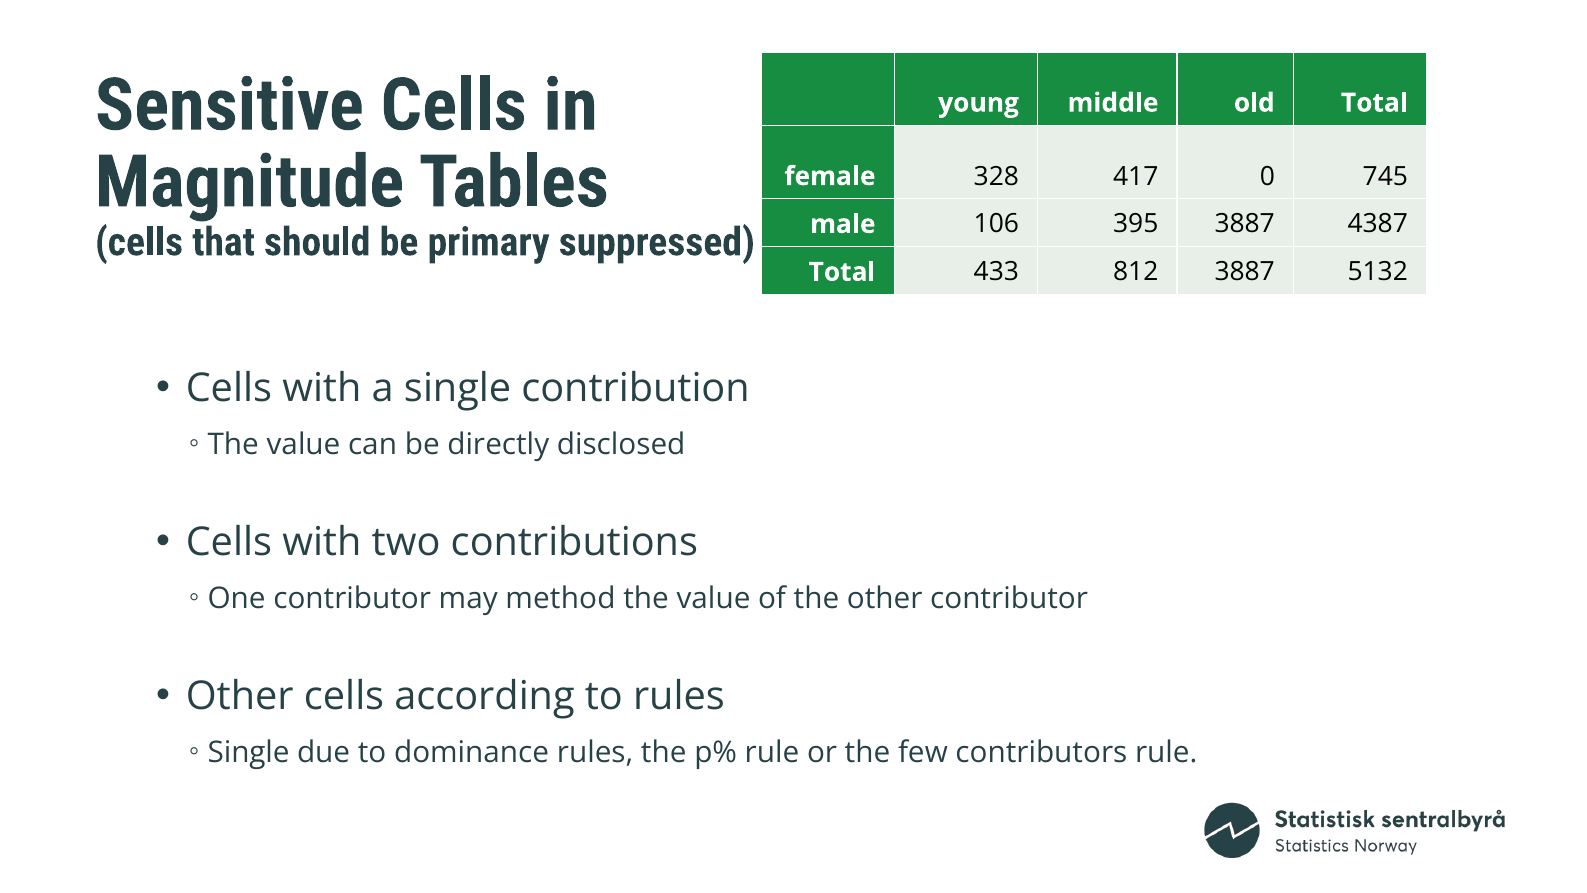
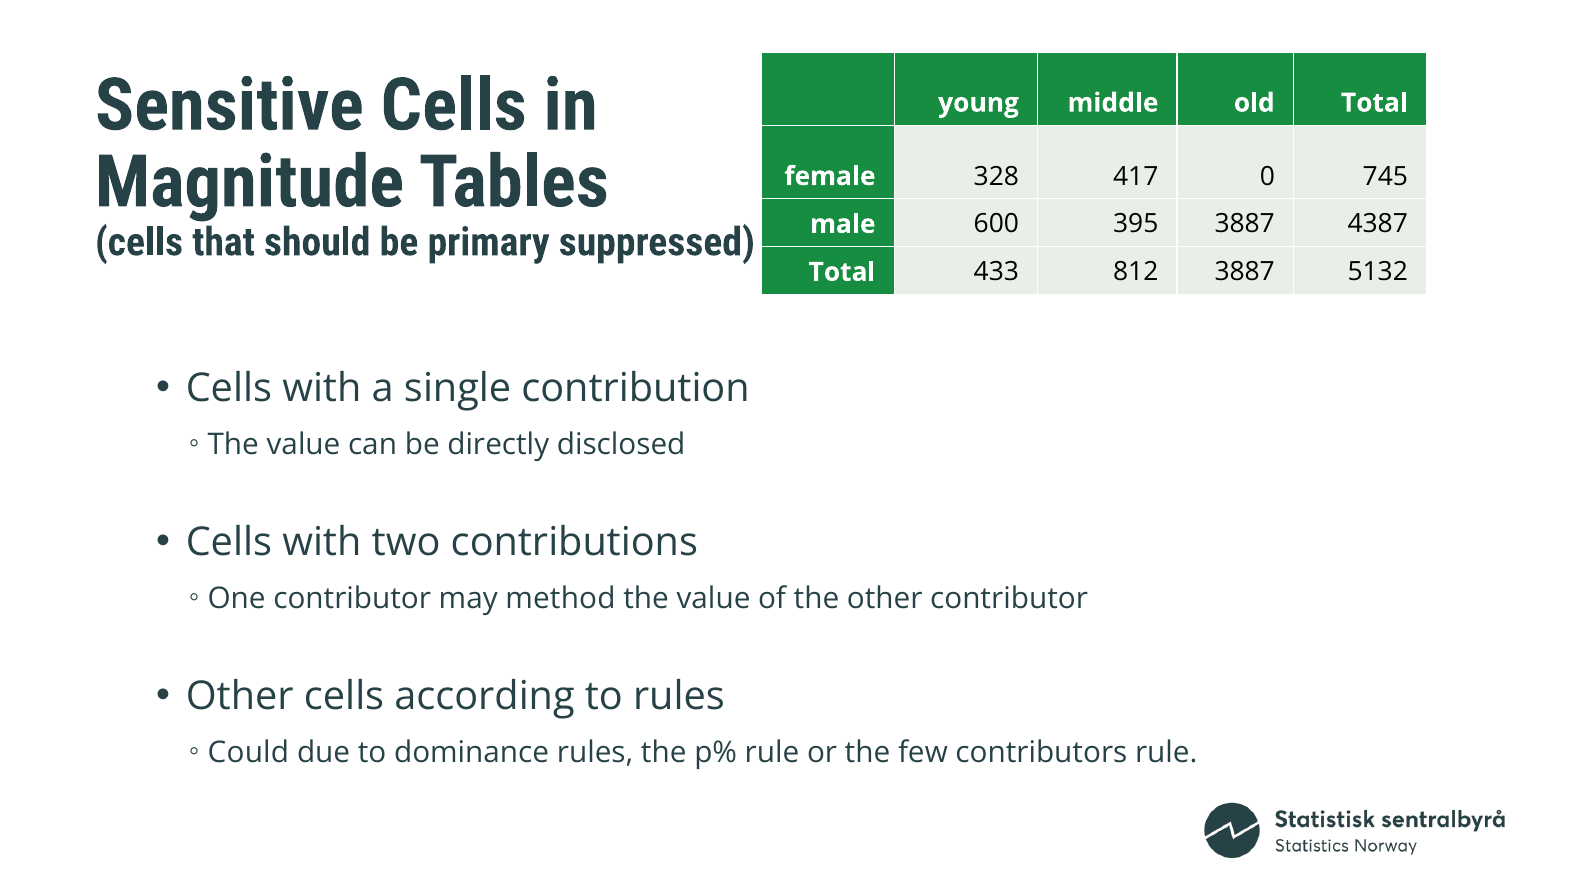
106: 106 -> 600
Single at (249, 752): Single -> Could
